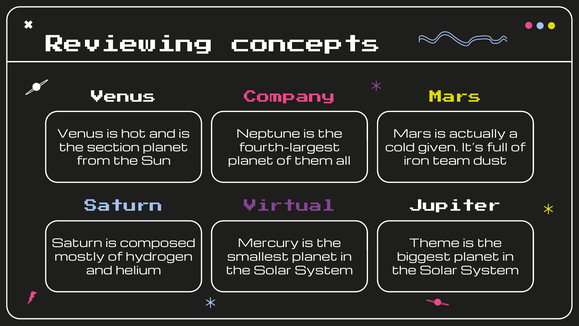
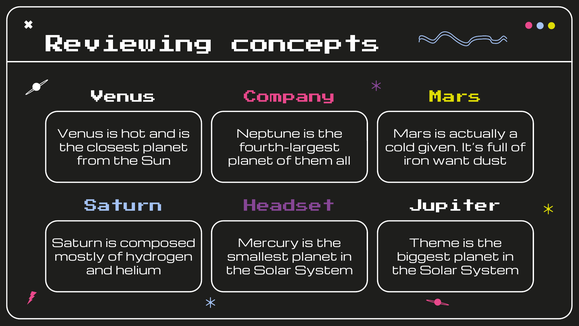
section: section -> closest
team: team -> want
Virtual: Virtual -> Headset
